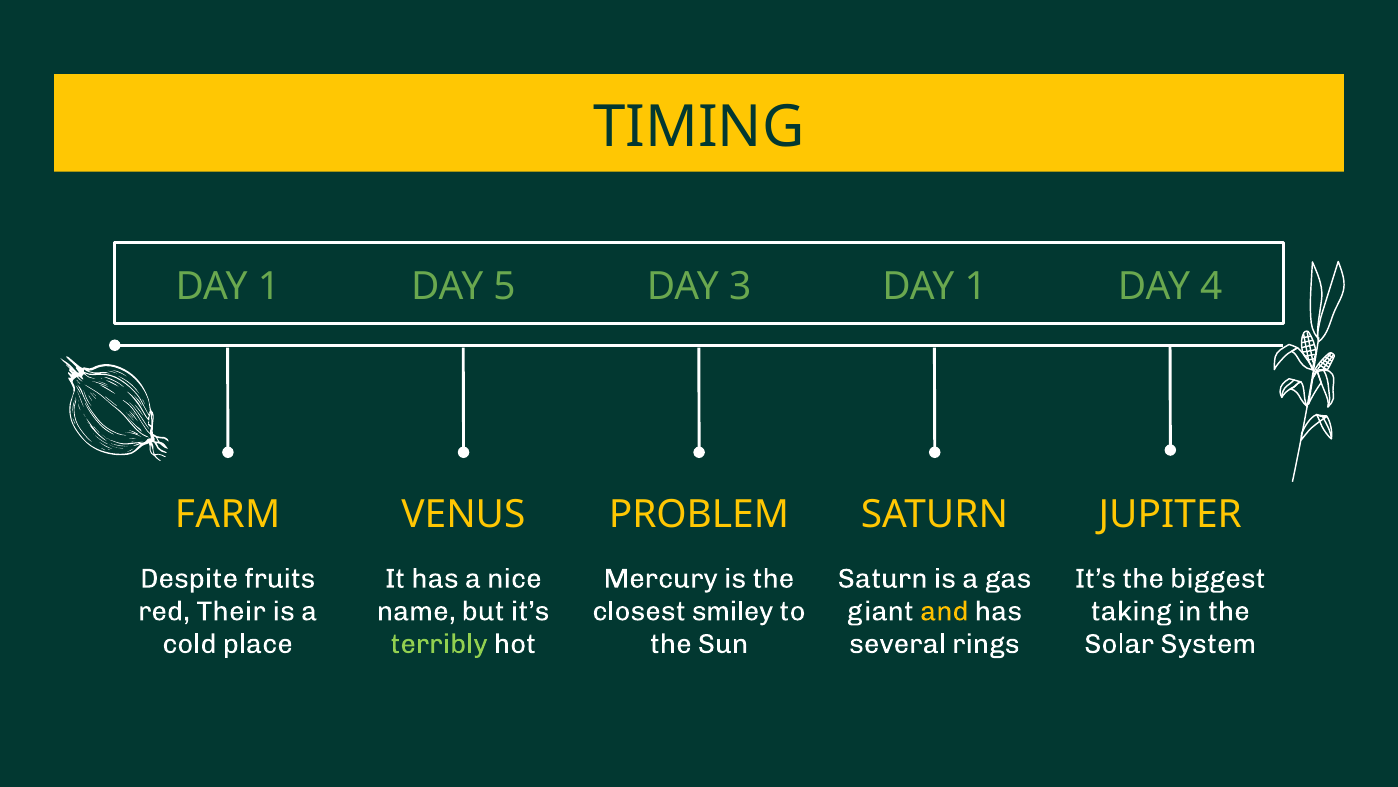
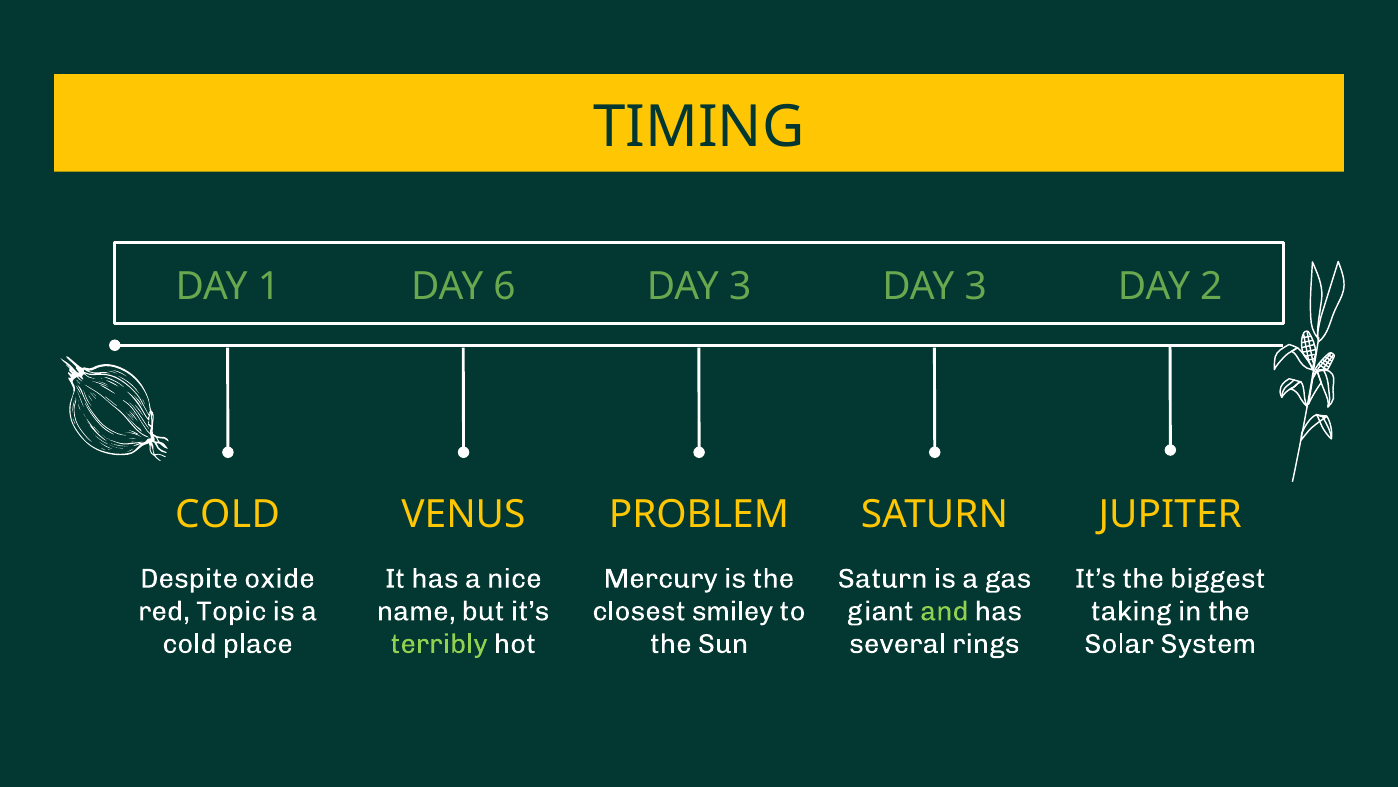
5: 5 -> 6
1 at (976, 286): 1 -> 3
4: 4 -> 2
FARM at (228, 515): FARM -> COLD
fruits: fruits -> oxide
Their: Their -> Topic
and colour: yellow -> light green
